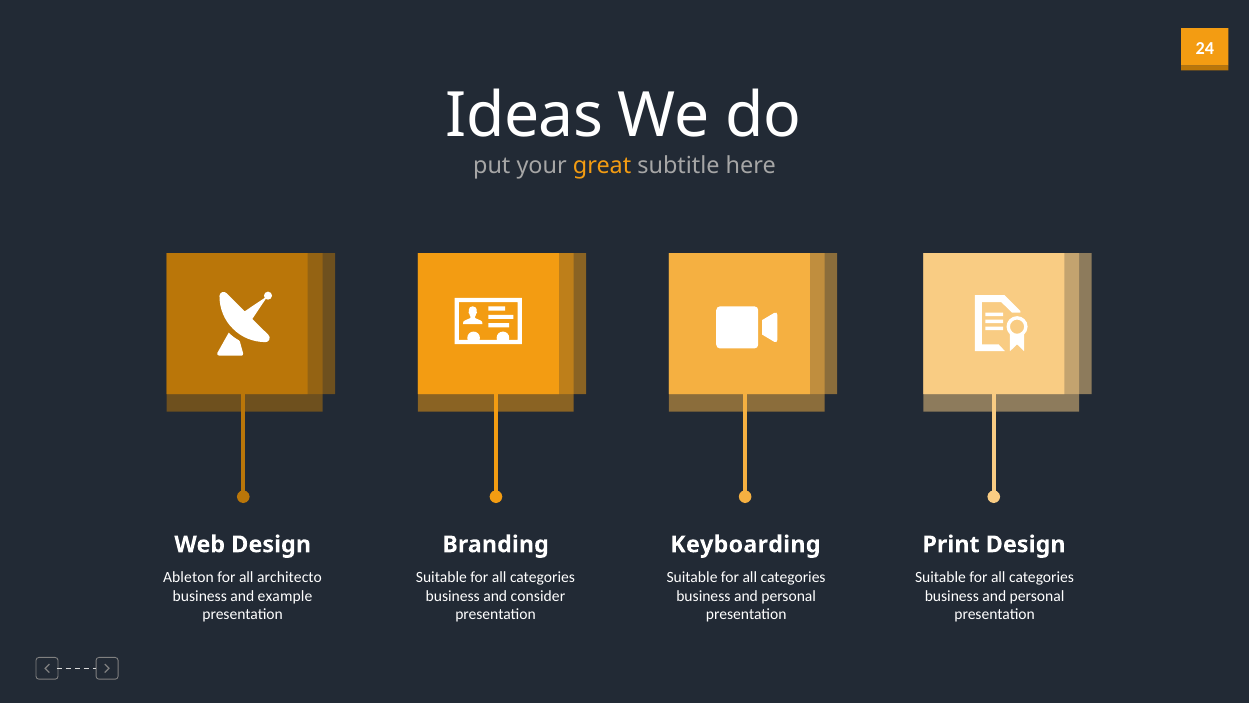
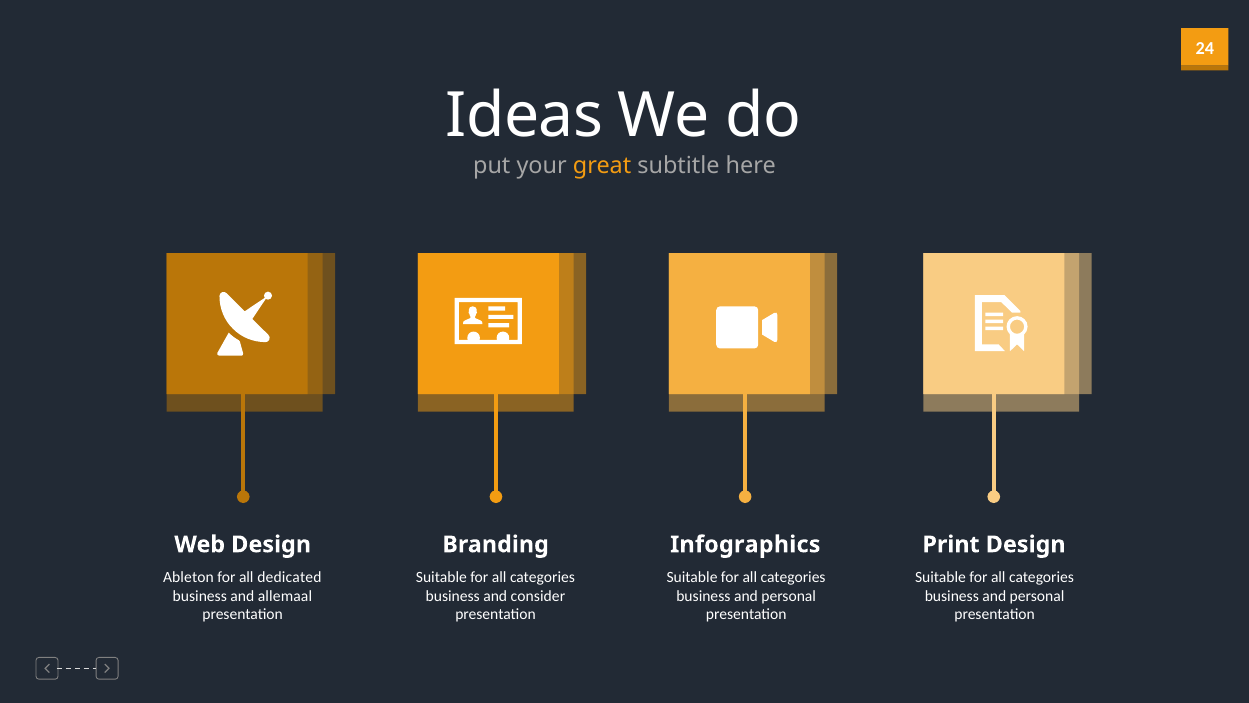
Keyboarding: Keyboarding -> Infographics
architecto: architecto -> dedicated
example: example -> allemaal
